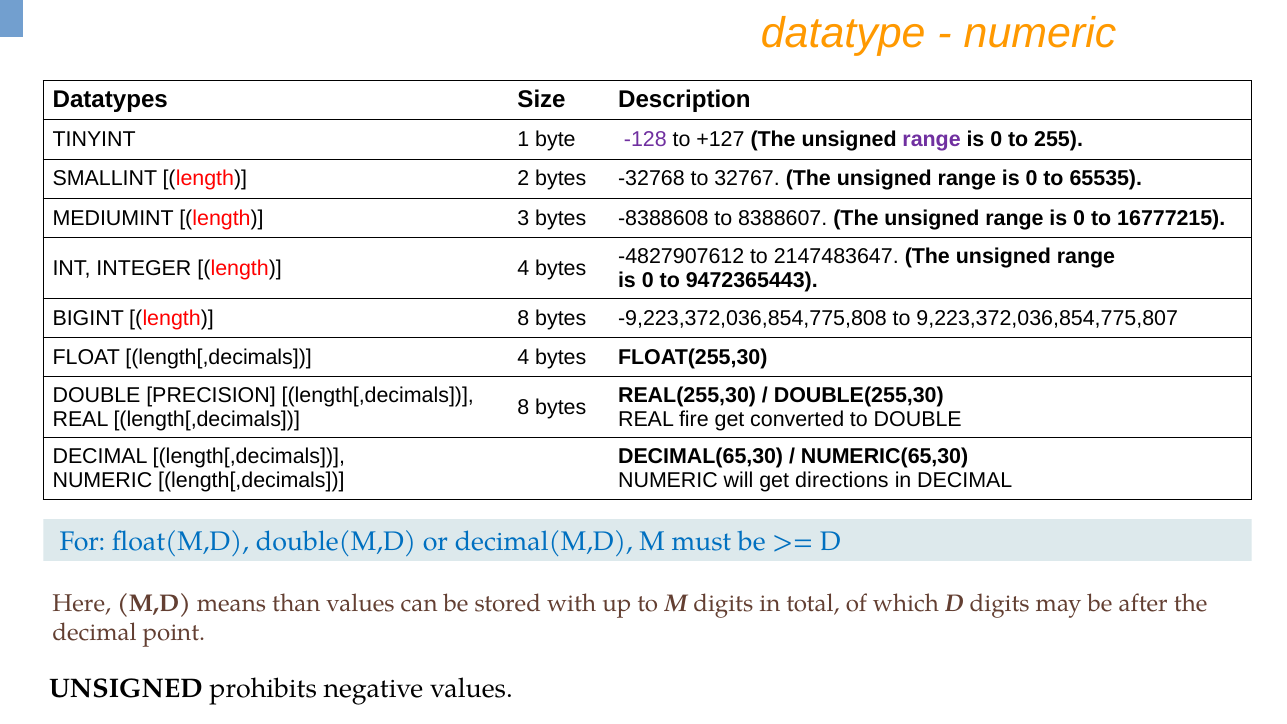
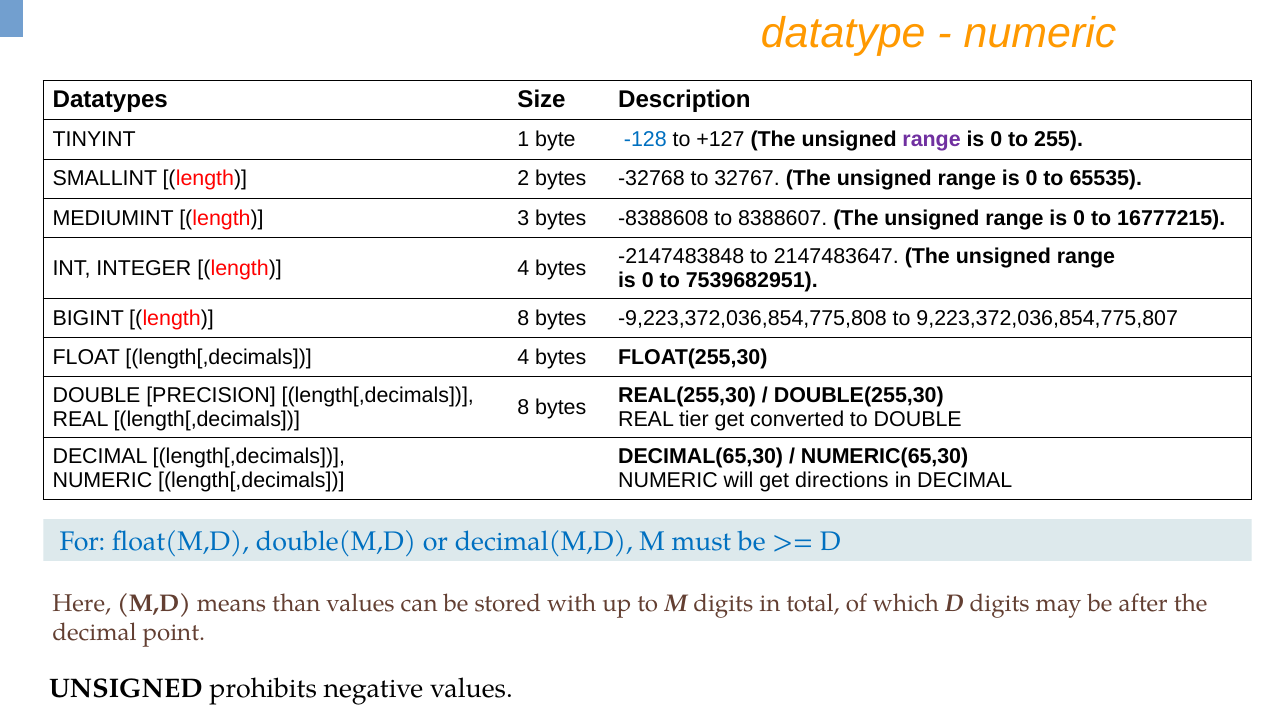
-128 colour: purple -> blue
-4827907612: -4827907612 -> -2147483848
9472365443: 9472365443 -> 7539682951
fire: fire -> tier
